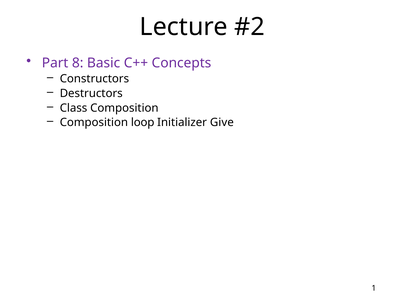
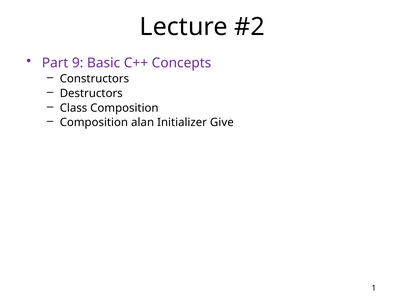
8: 8 -> 9
loop: loop -> alan
